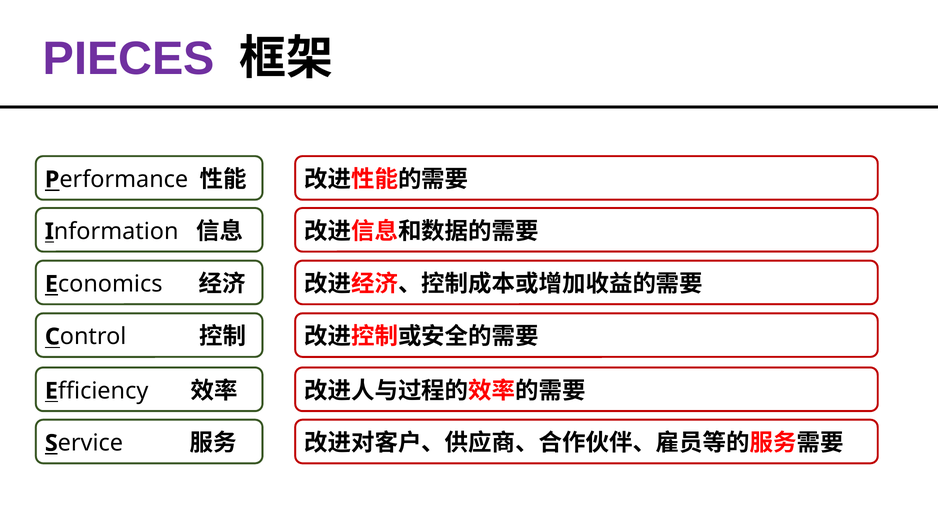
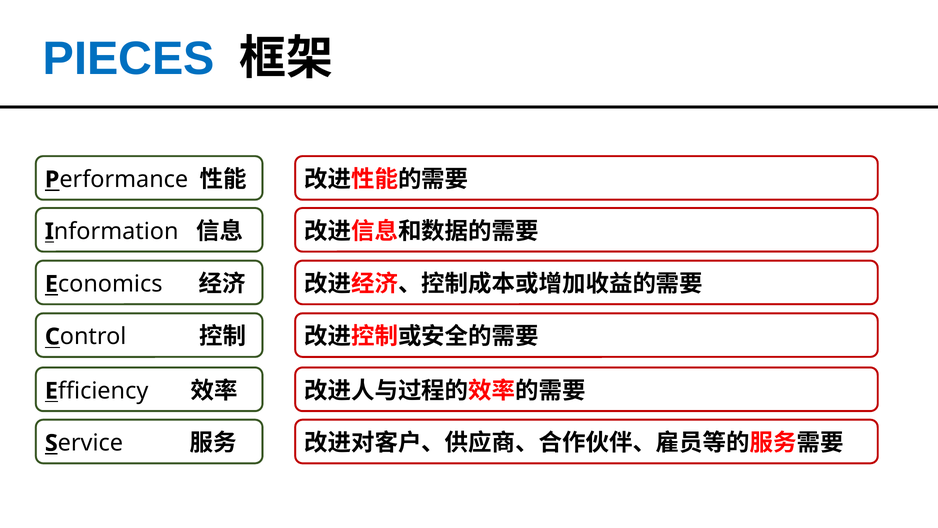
PIECES colour: purple -> blue
